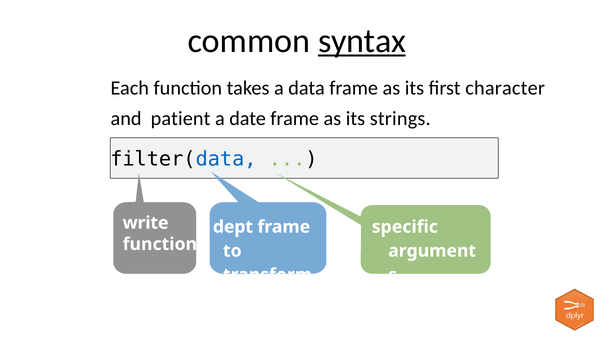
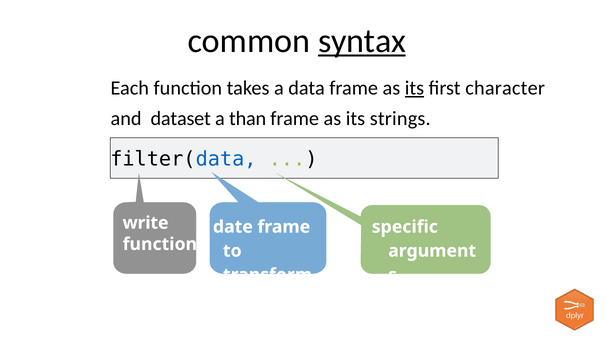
its at (414, 88) underline: none -> present
patient: patient -> dataset
date: date -> than
dept: dept -> date
